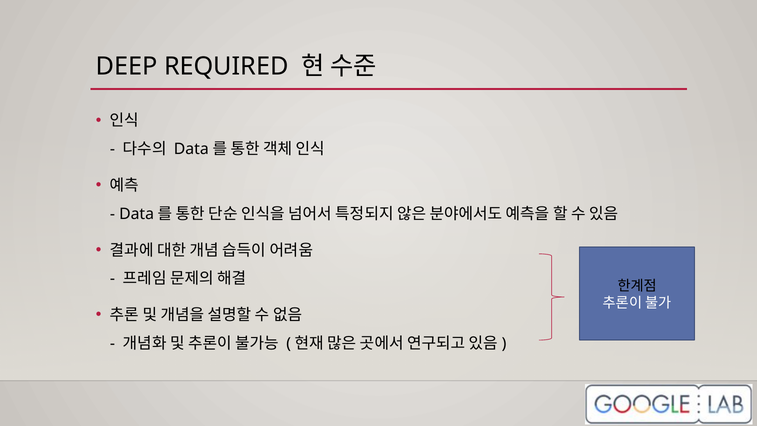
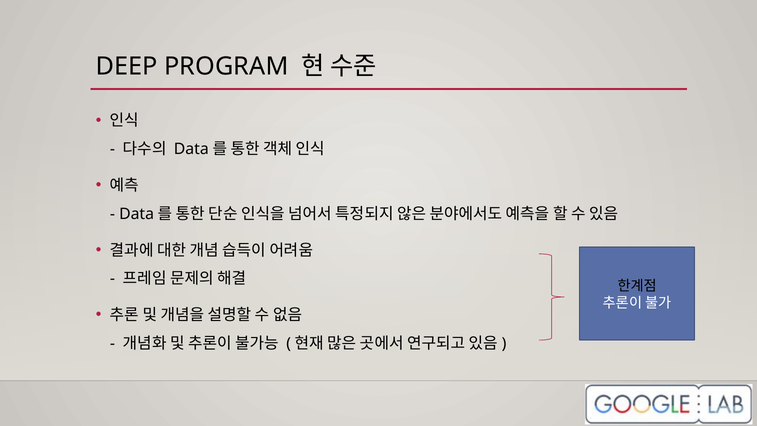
REQUIRED: REQUIRED -> PROGRAM
